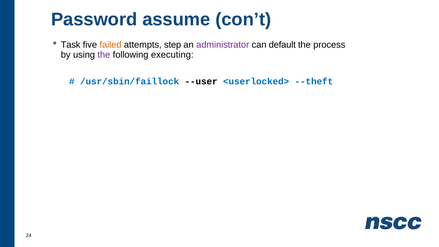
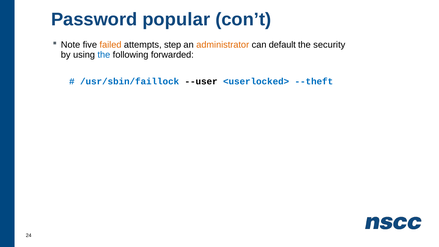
assume: assume -> popular
Task: Task -> Note
administrator colour: purple -> orange
process: process -> security
the at (104, 55) colour: purple -> blue
executing: executing -> forwarded
